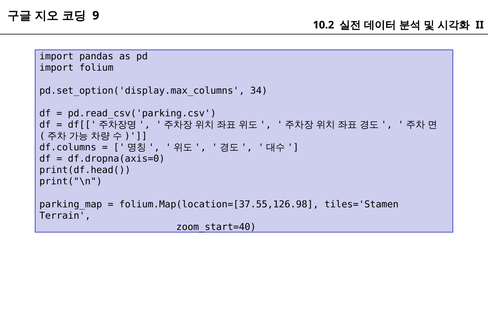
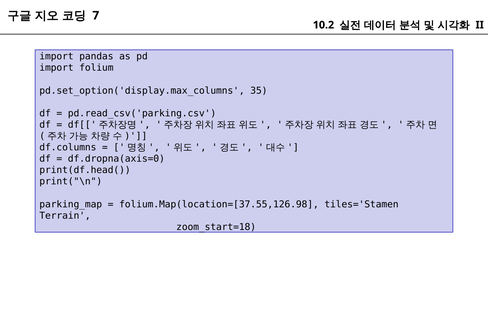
9: 9 -> 7
34: 34 -> 35
zoom_start=40: zoom_start=40 -> zoom_start=18
